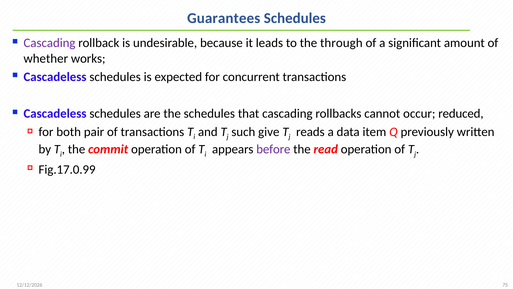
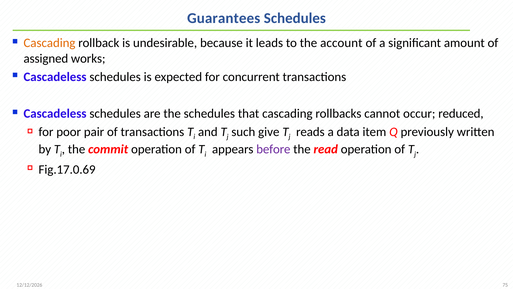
Cascading at (49, 43) colour: purple -> orange
through: through -> account
whether: whether -> assigned
both: both -> poor
Fig.17.0.99: Fig.17.0.99 -> Fig.17.0.69
